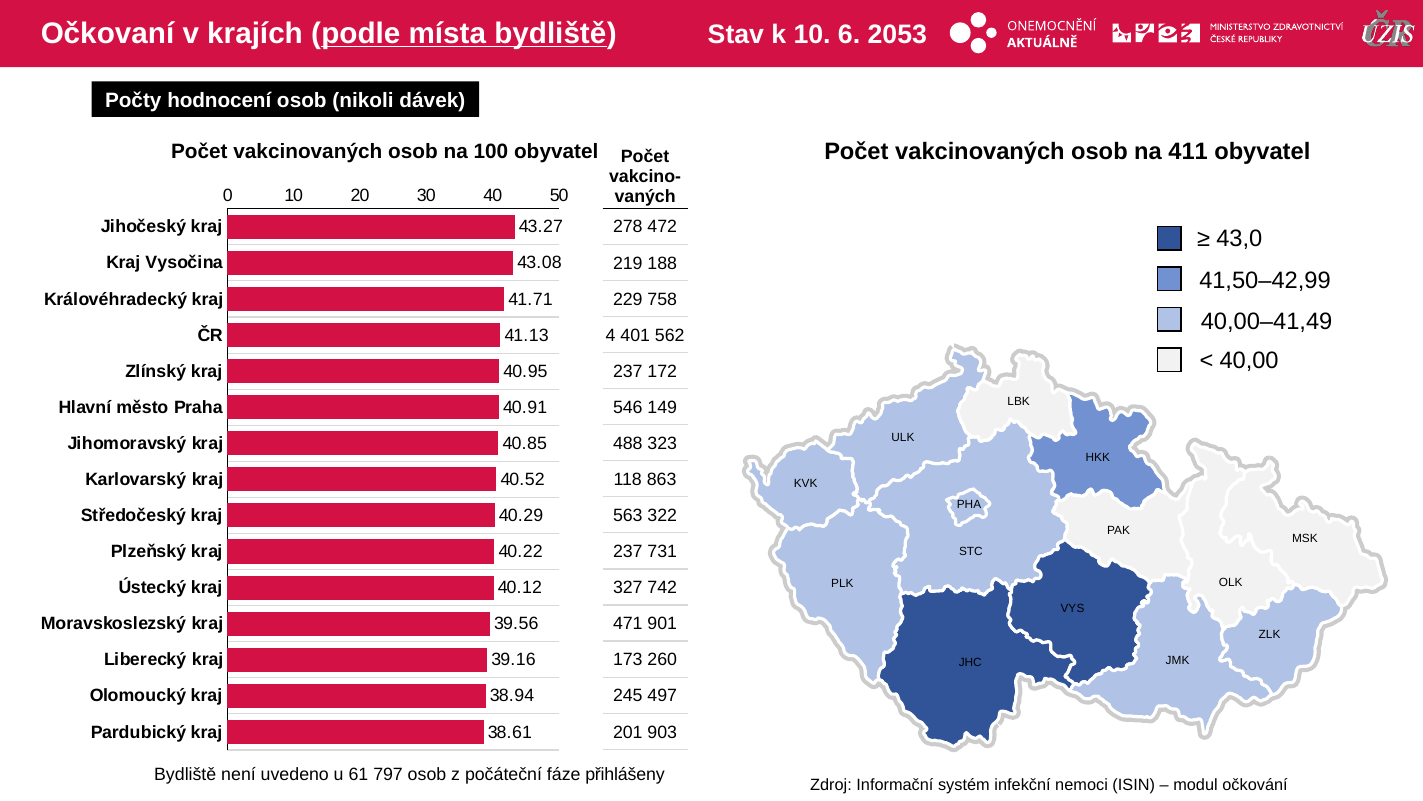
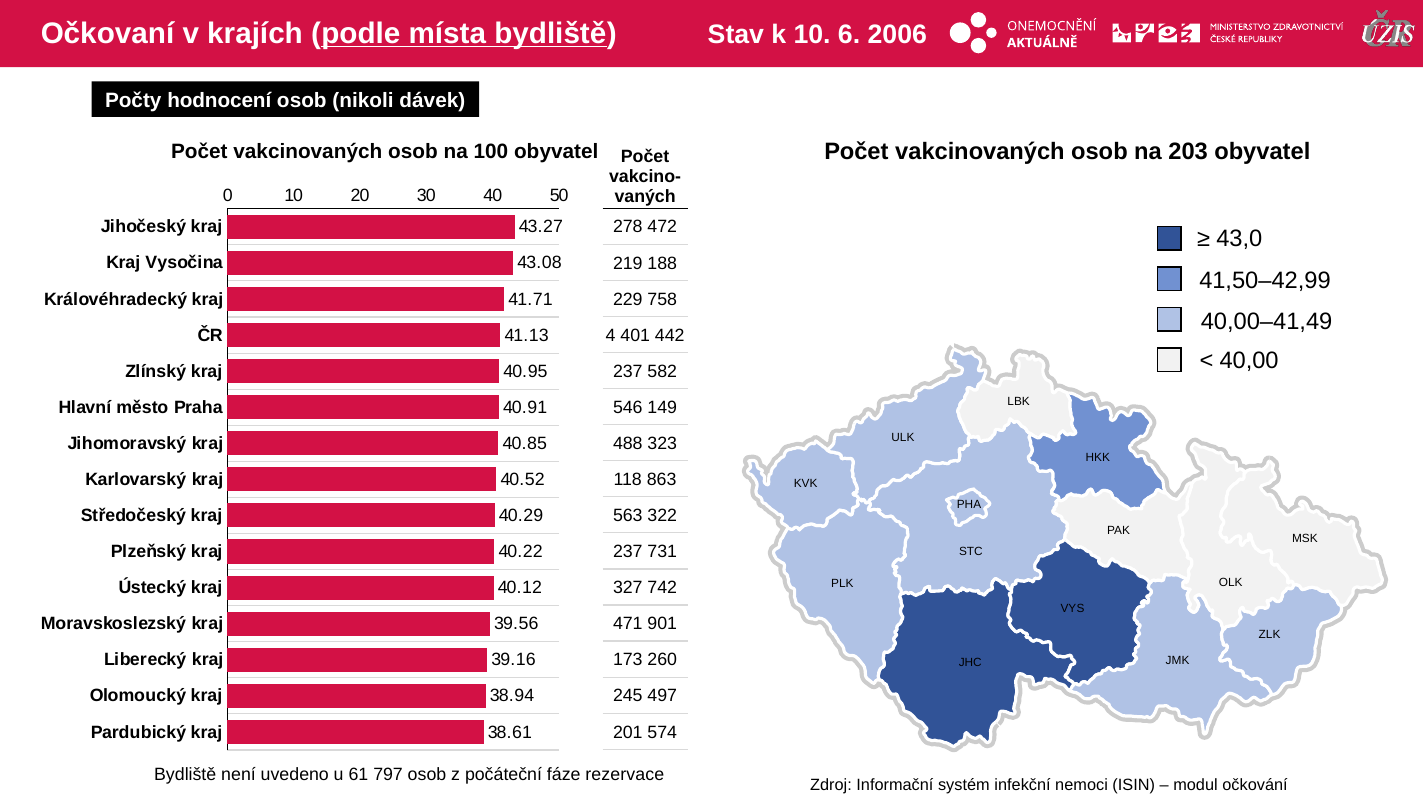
2053: 2053 -> 2006
411: 411 -> 203
562: 562 -> 442
172: 172 -> 582
903: 903 -> 574
přihlášeny: přihlášeny -> rezervace
